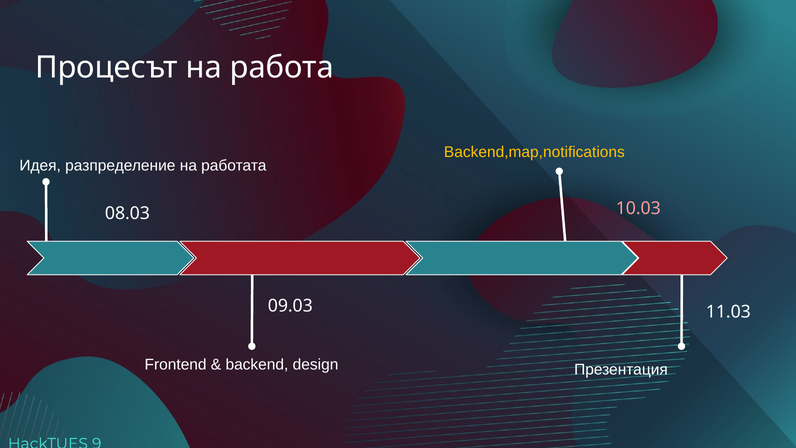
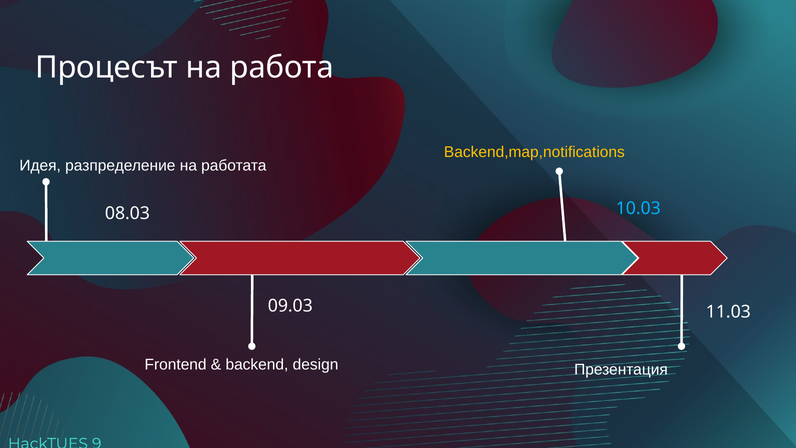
10.03 colour: pink -> light blue
